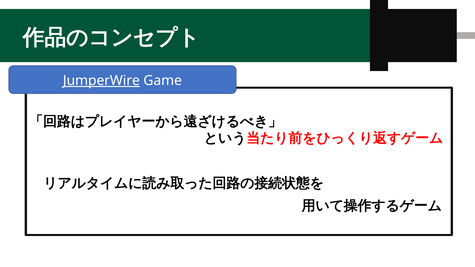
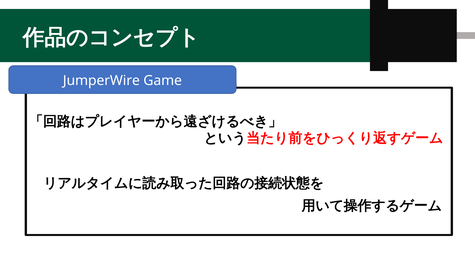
JumperWire underline: present -> none
